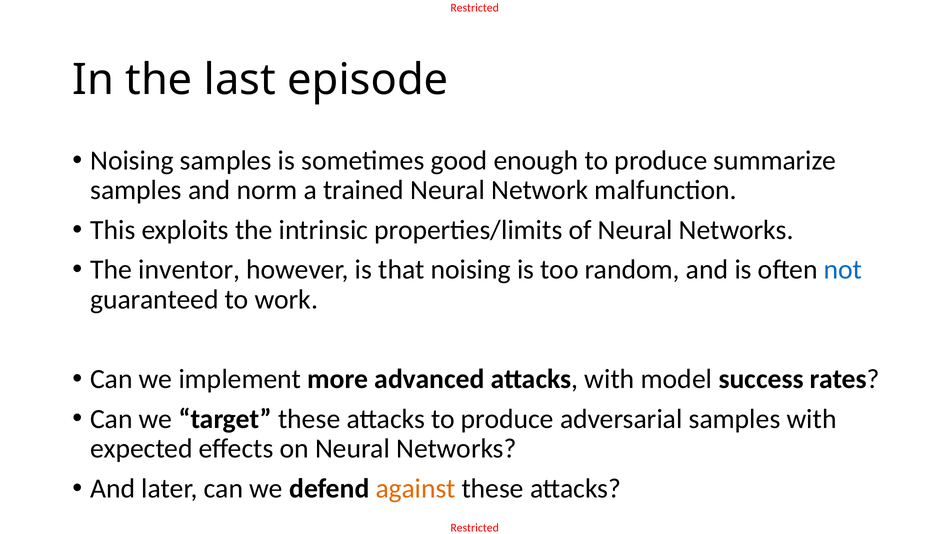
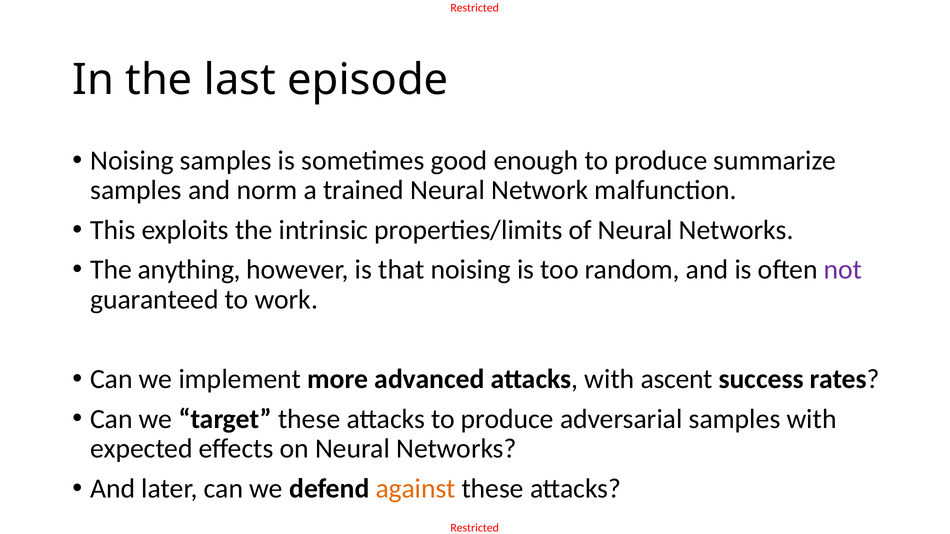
inventor: inventor -> anything
not colour: blue -> purple
model: model -> ascent
